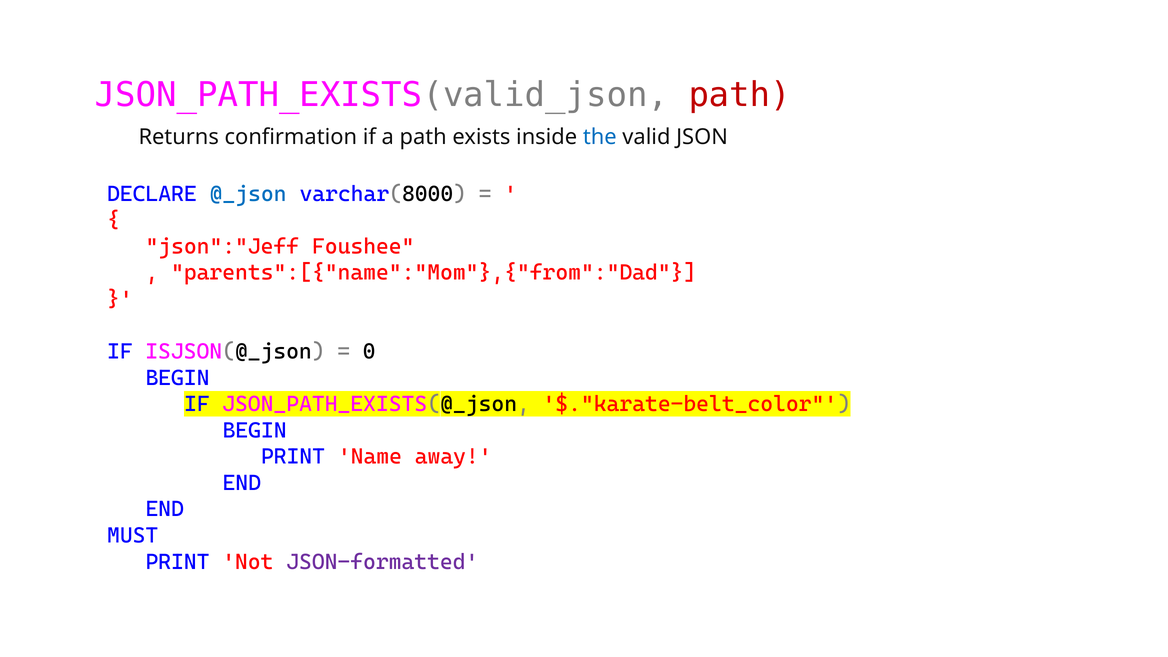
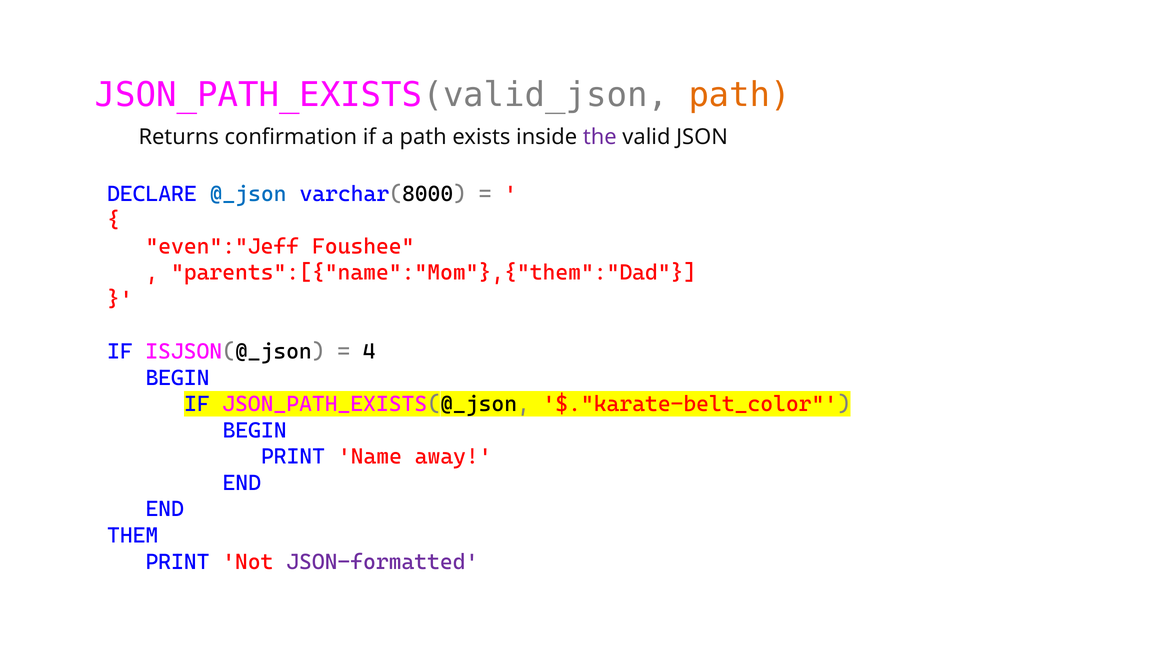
path at (740, 95) colour: red -> orange
the colour: blue -> purple
json":"Jeff: json":"Jeff -> even":"Jeff
parents":[{"name":"Mom"},{"from":"Dad: parents":[{"name":"Mom"},{"from":"Dad -> parents":[{"name":"Mom"},{"them":"Dad
0: 0 -> 4
MUST: MUST -> THEM
